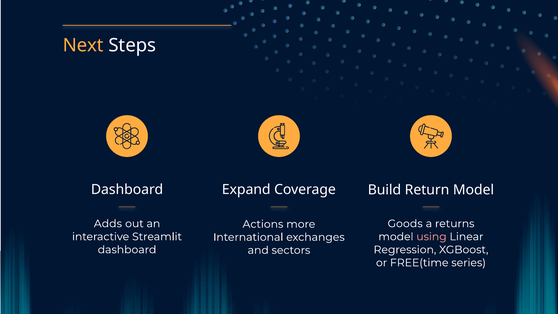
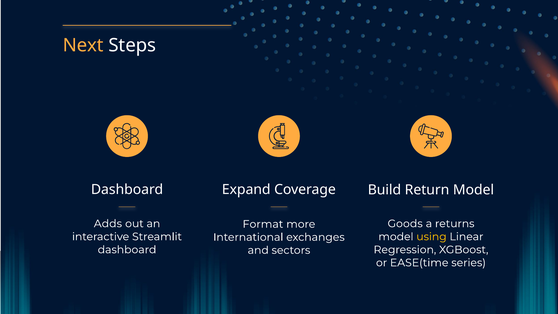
Actions: Actions -> Format
using colour: pink -> yellow
FREE(time: FREE(time -> EASE(time
